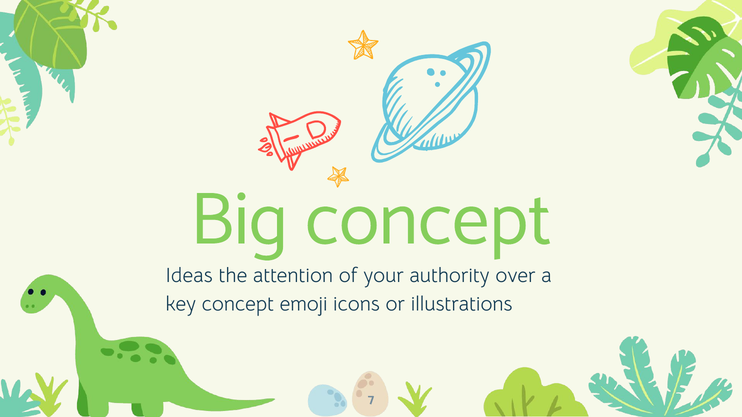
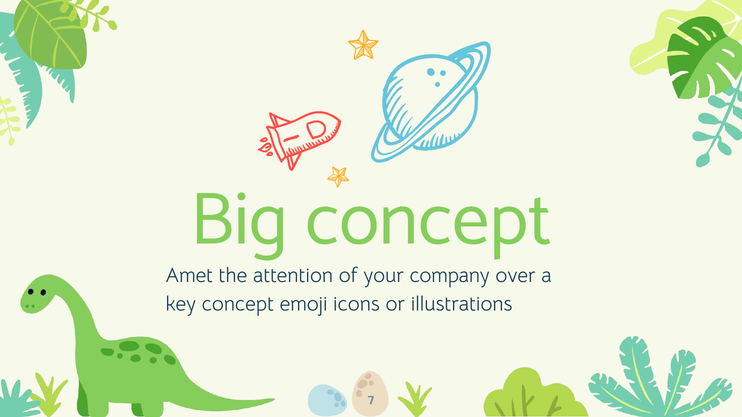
Ideas: Ideas -> Amet
authority: authority -> company
